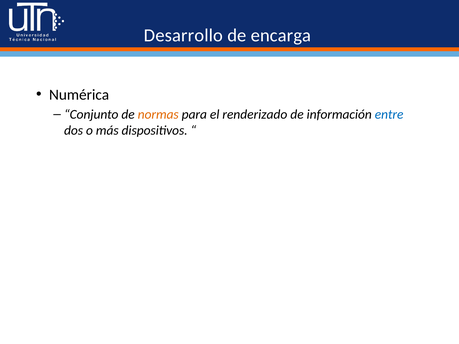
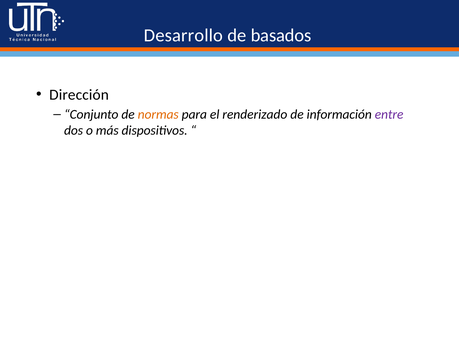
encarga: encarga -> basados
Numérica: Numérica -> Dirección
entre colour: blue -> purple
